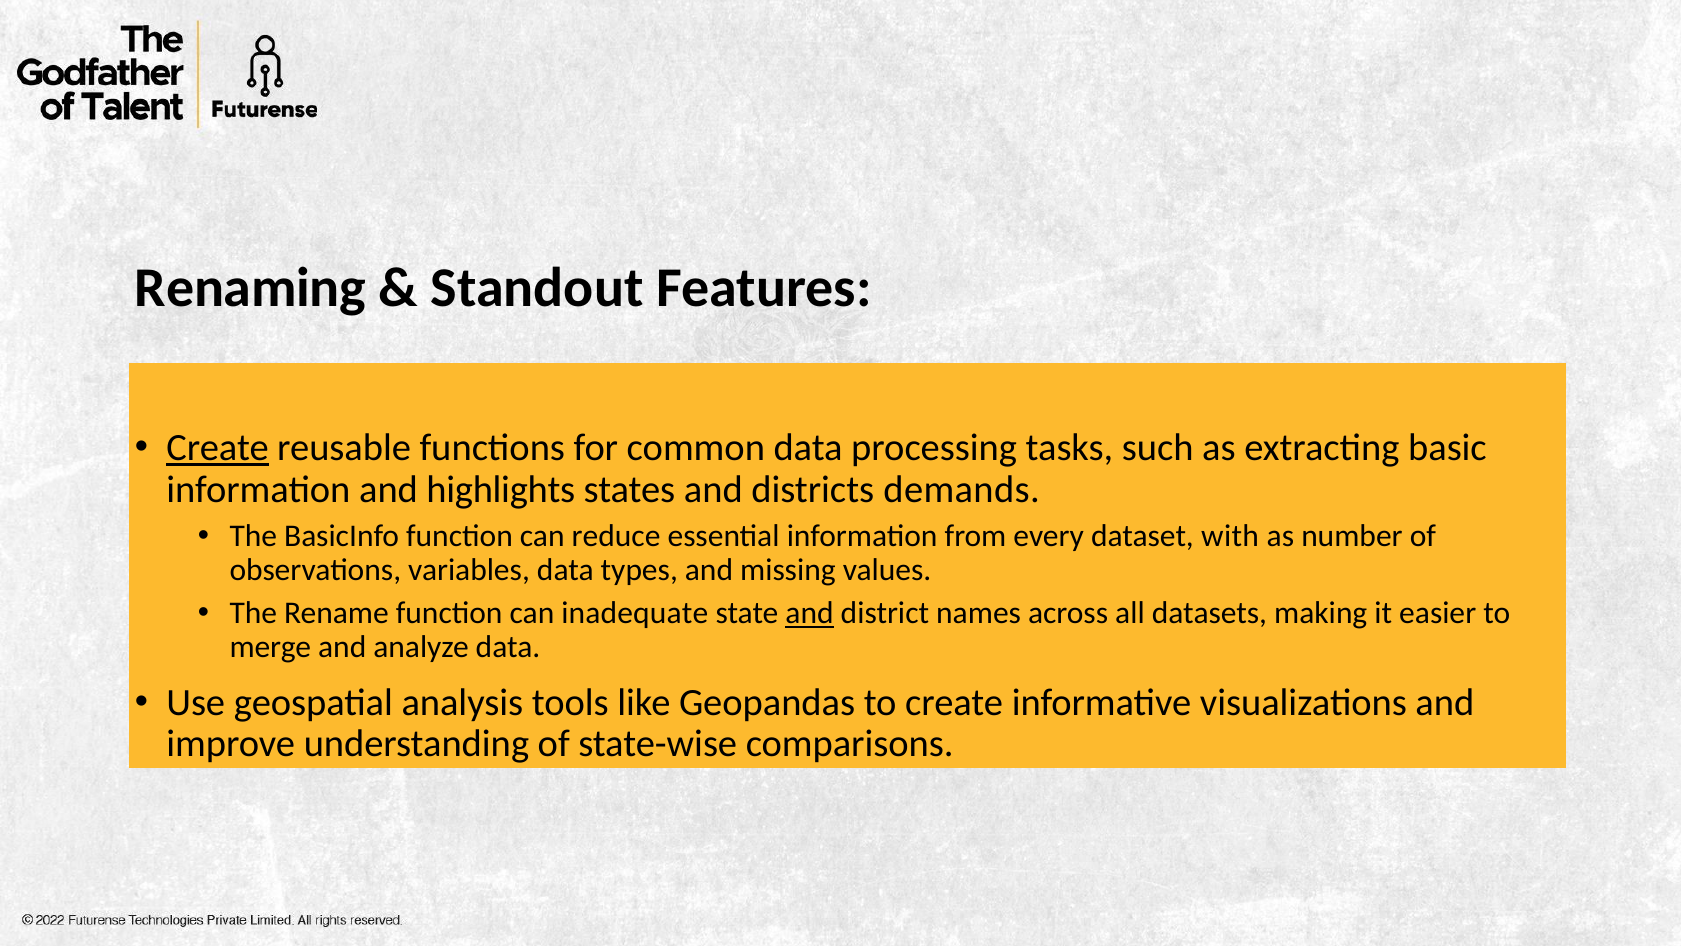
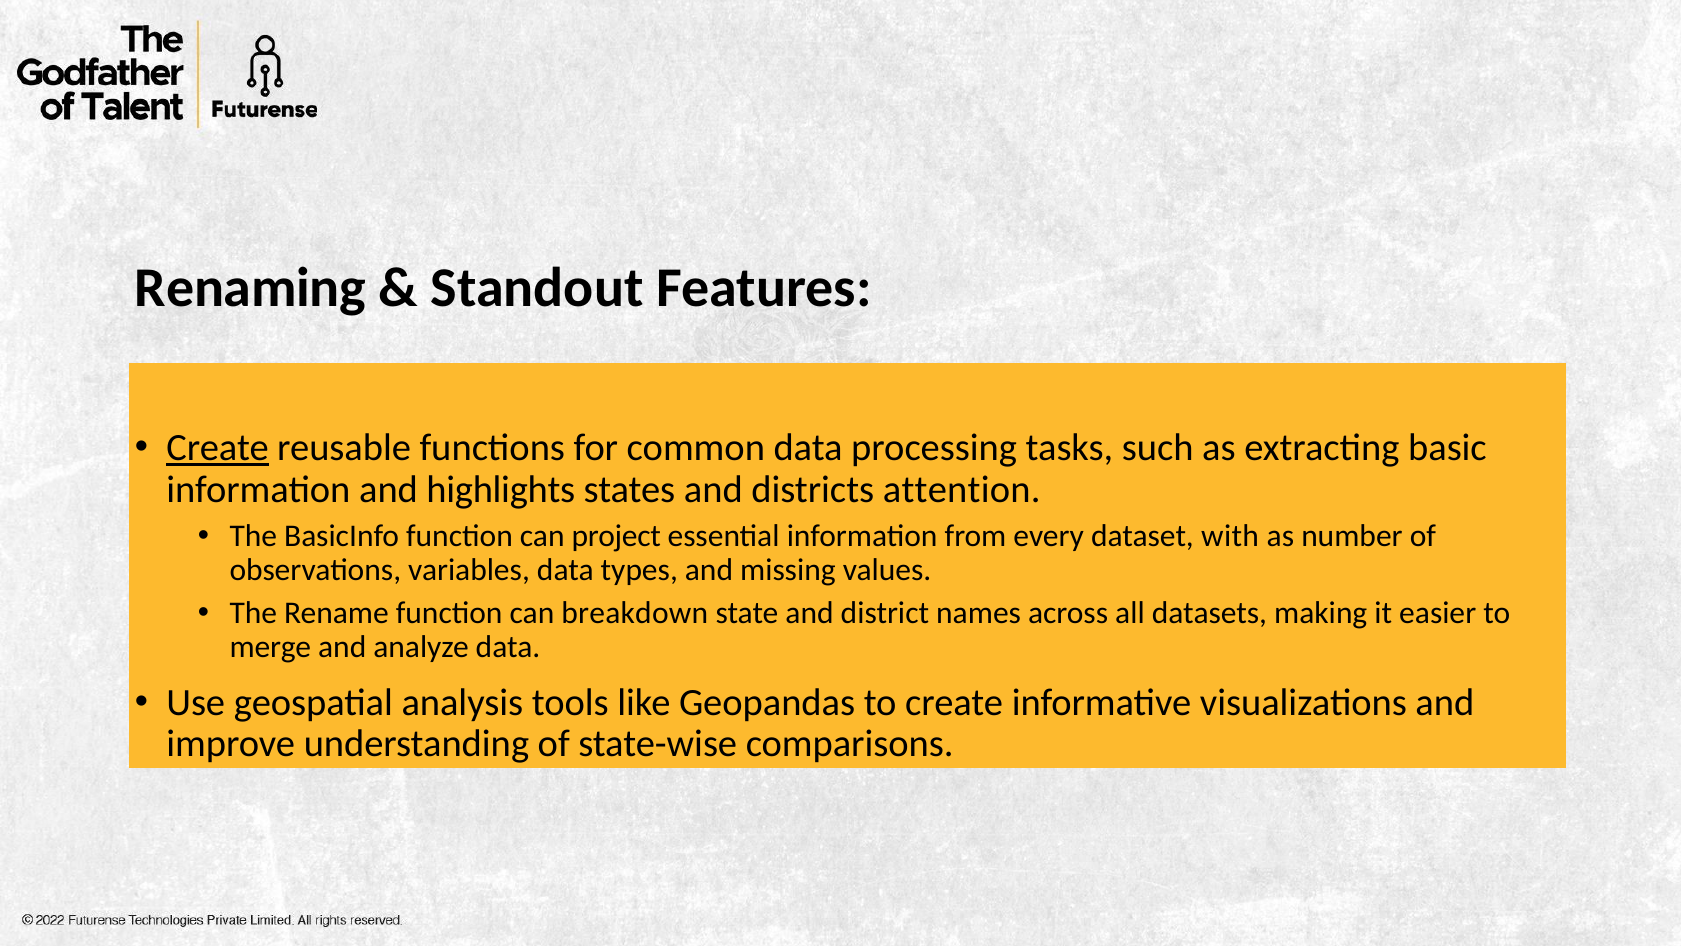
demands: demands -> attention
reduce: reduce -> project
inadequate: inadequate -> breakdown
and at (810, 613) underline: present -> none
